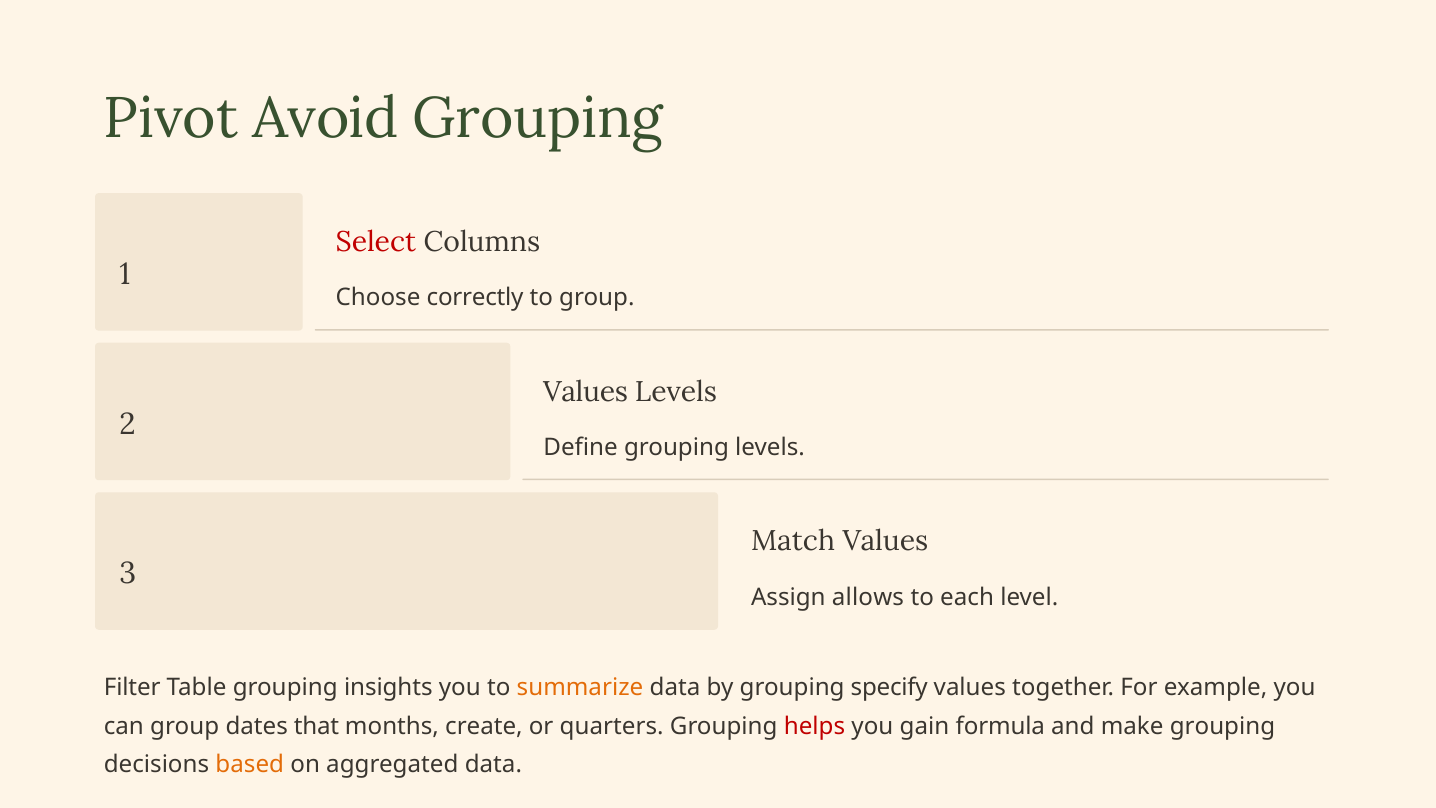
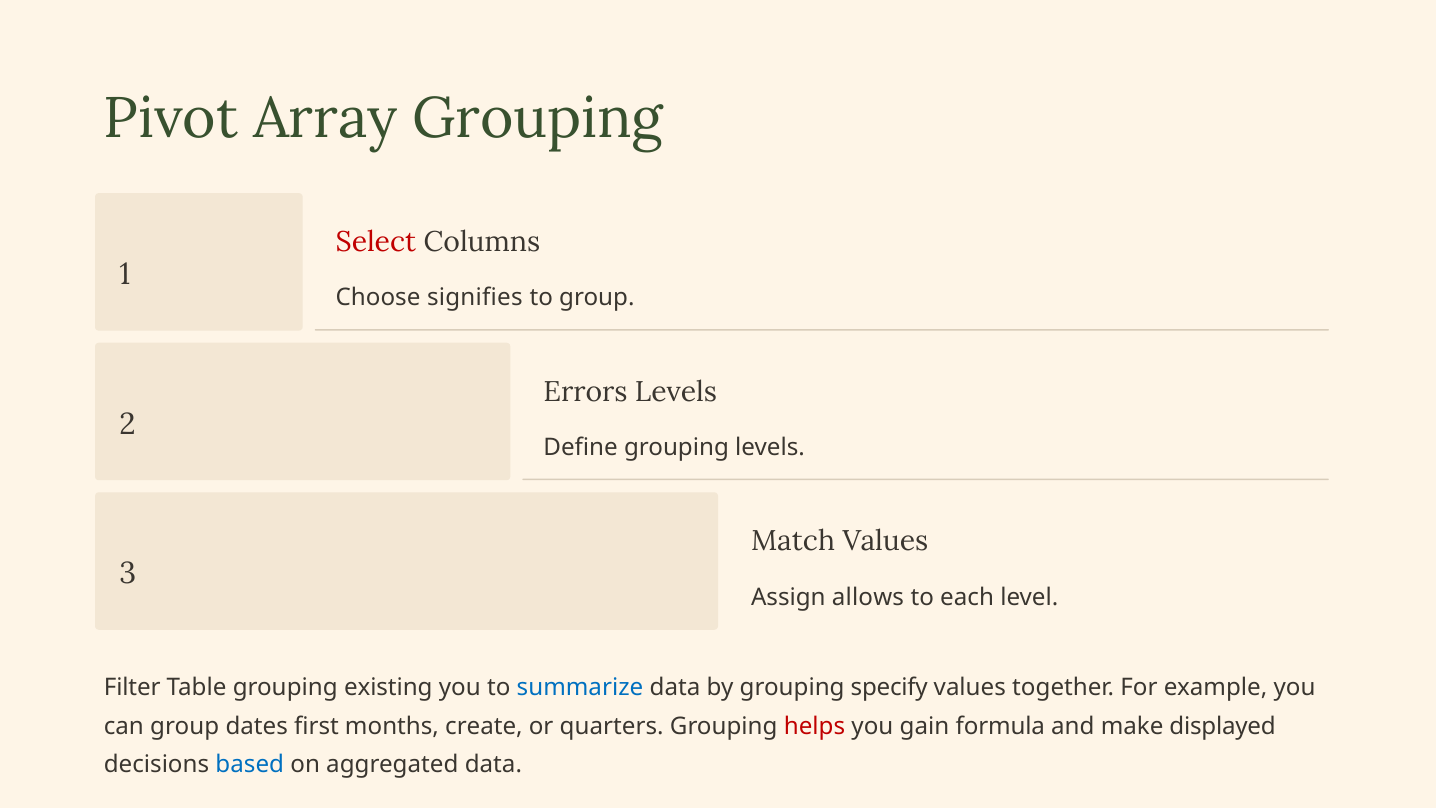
Avoid: Avoid -> Array
correctly: correctly -> signifies
Values at (586, 392): Values -> Errors
insights: insights -> existing
summarize colour: orange -> blue
that: that -> first
make grouping: grouping -> displayed
based colour: orange -> blue
